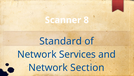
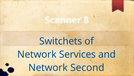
Standard: Standard -> Switchets
Section: Section -> Second
